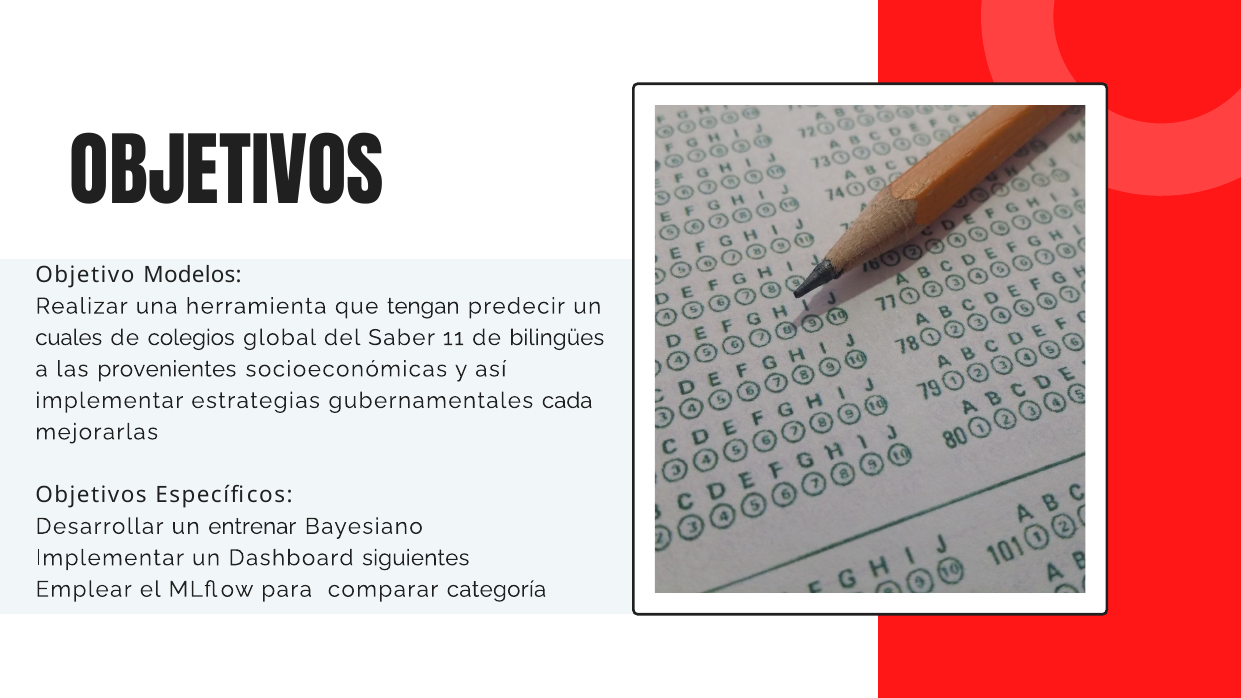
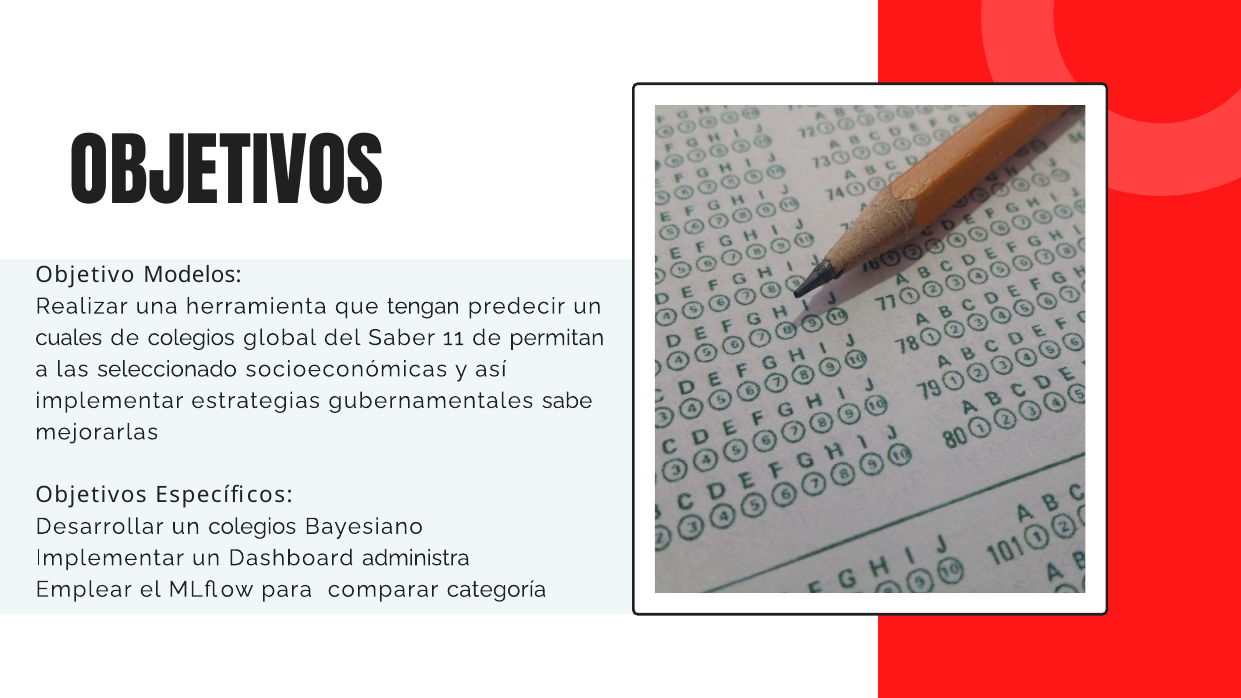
bilingües: bilingües -> permitan
provenientes: provenientes -> seleccionado
cada: cada -> sabe
un entrenar: entrenar -> colegios
siguientes: siguientes -> administra
